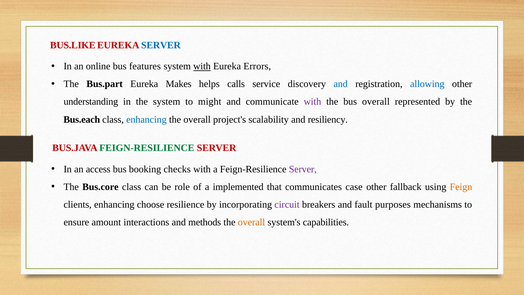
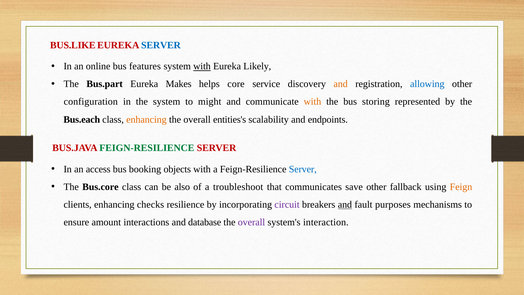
Errors: Errors -> Likely
calls: calls -> core
and at (341, 84) colour: blue -> orange
understanding: understanding -> configuration
with at (312, 102) colour: purple -> orange
bus overall: overall -> storing
enhancing at (146, 119) colour: blue -> orange
project's: project's -> entities's
resiliency: resiliency -> endpoints
checks: checks -> objects
Server at (303, 169) colour: purple -> blue
role: role -> also
implemented: implemented -> troubleshoot
case: case -> save
choose: choose -> checks
and at (345, 204) underline: none -> present
methods: methods -> database
overall at (252, 222) colour: orange -> purple
capabilities: capabilities -> interaction
